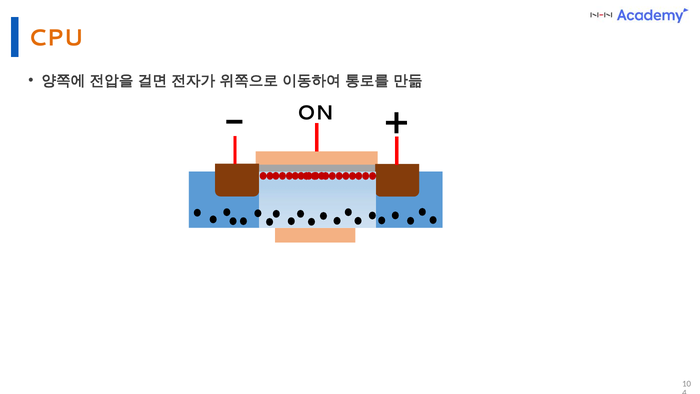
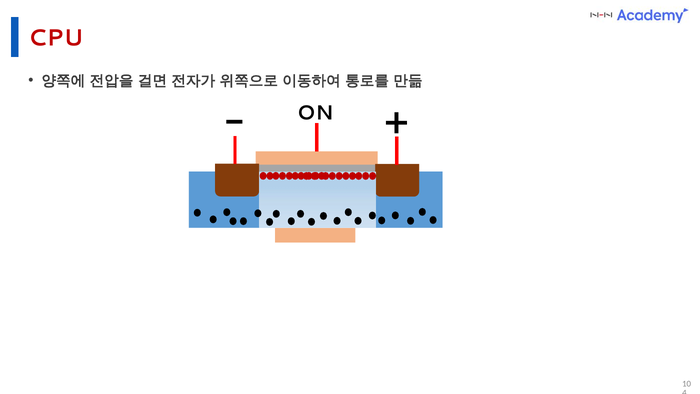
CPU colour: orange -> red
